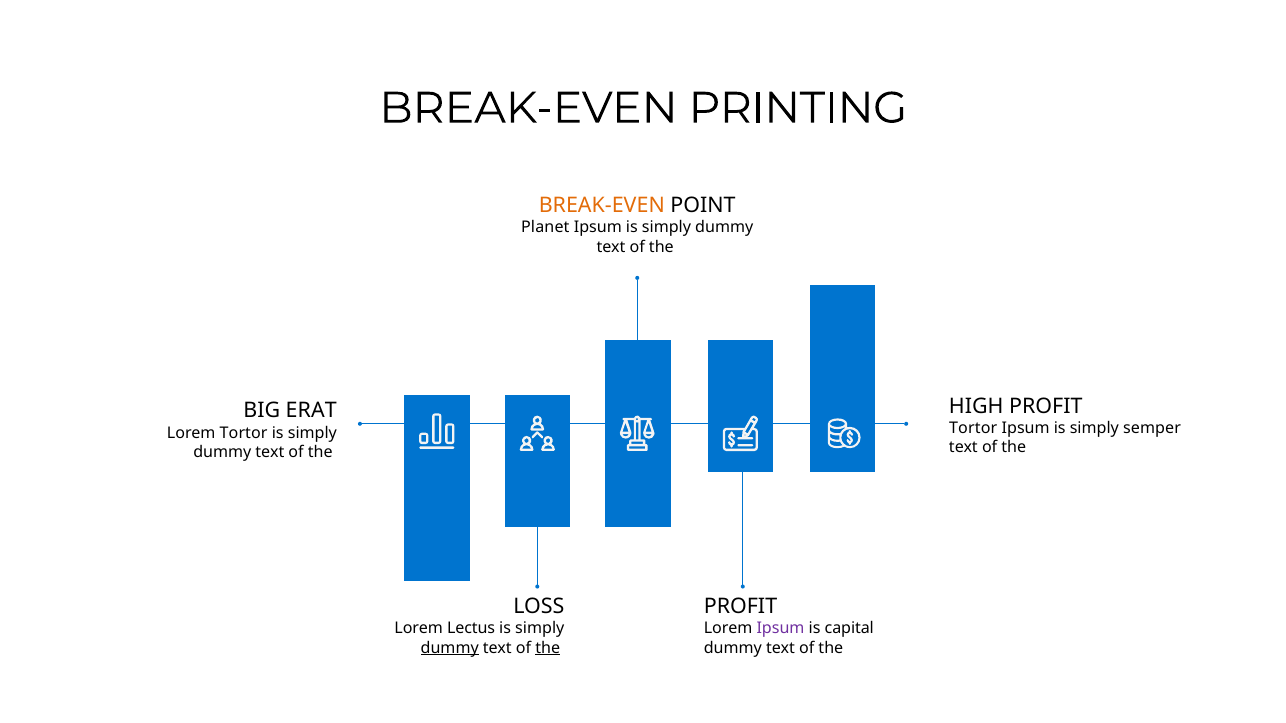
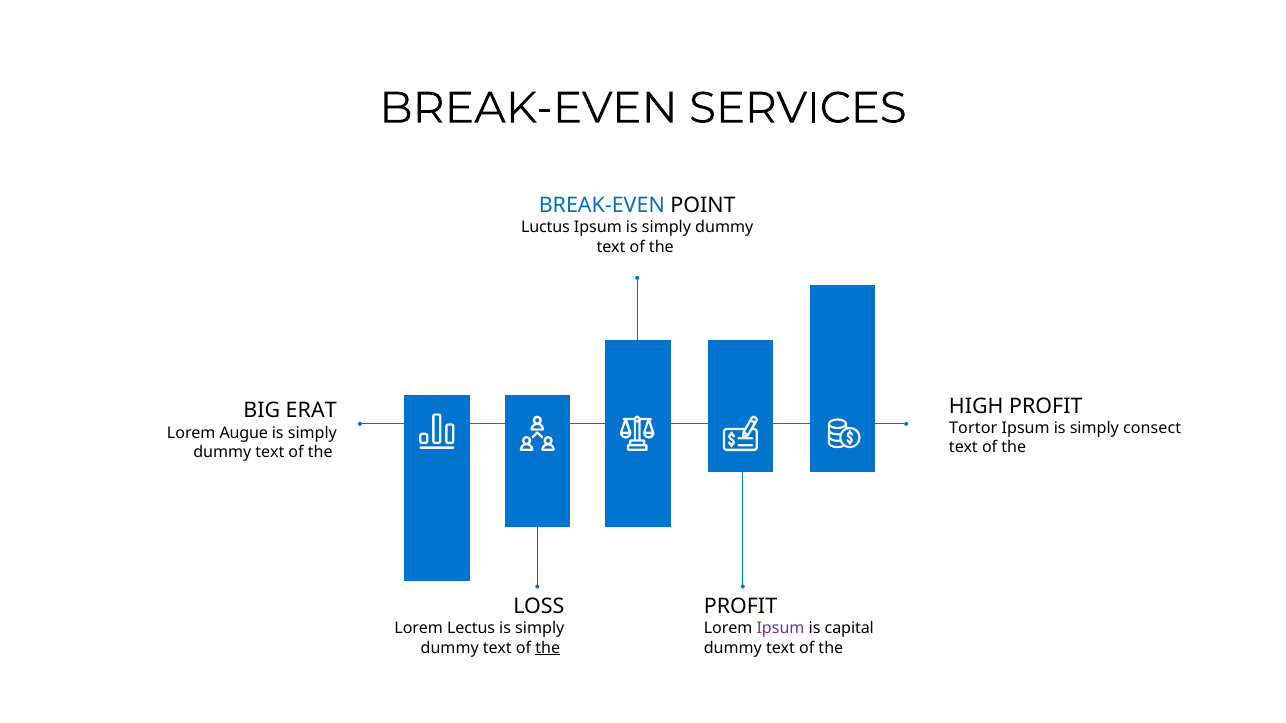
PRINTING: PRINTING -> SERVICES
BREAK-EVEN at (602, 206) colour: orange -> blue
Planet: Planet -> Luctus
semper: semper -> consect
Lorem Tortor: Tortor -> Augue
dummy at (450, 648) underline: present -> none
